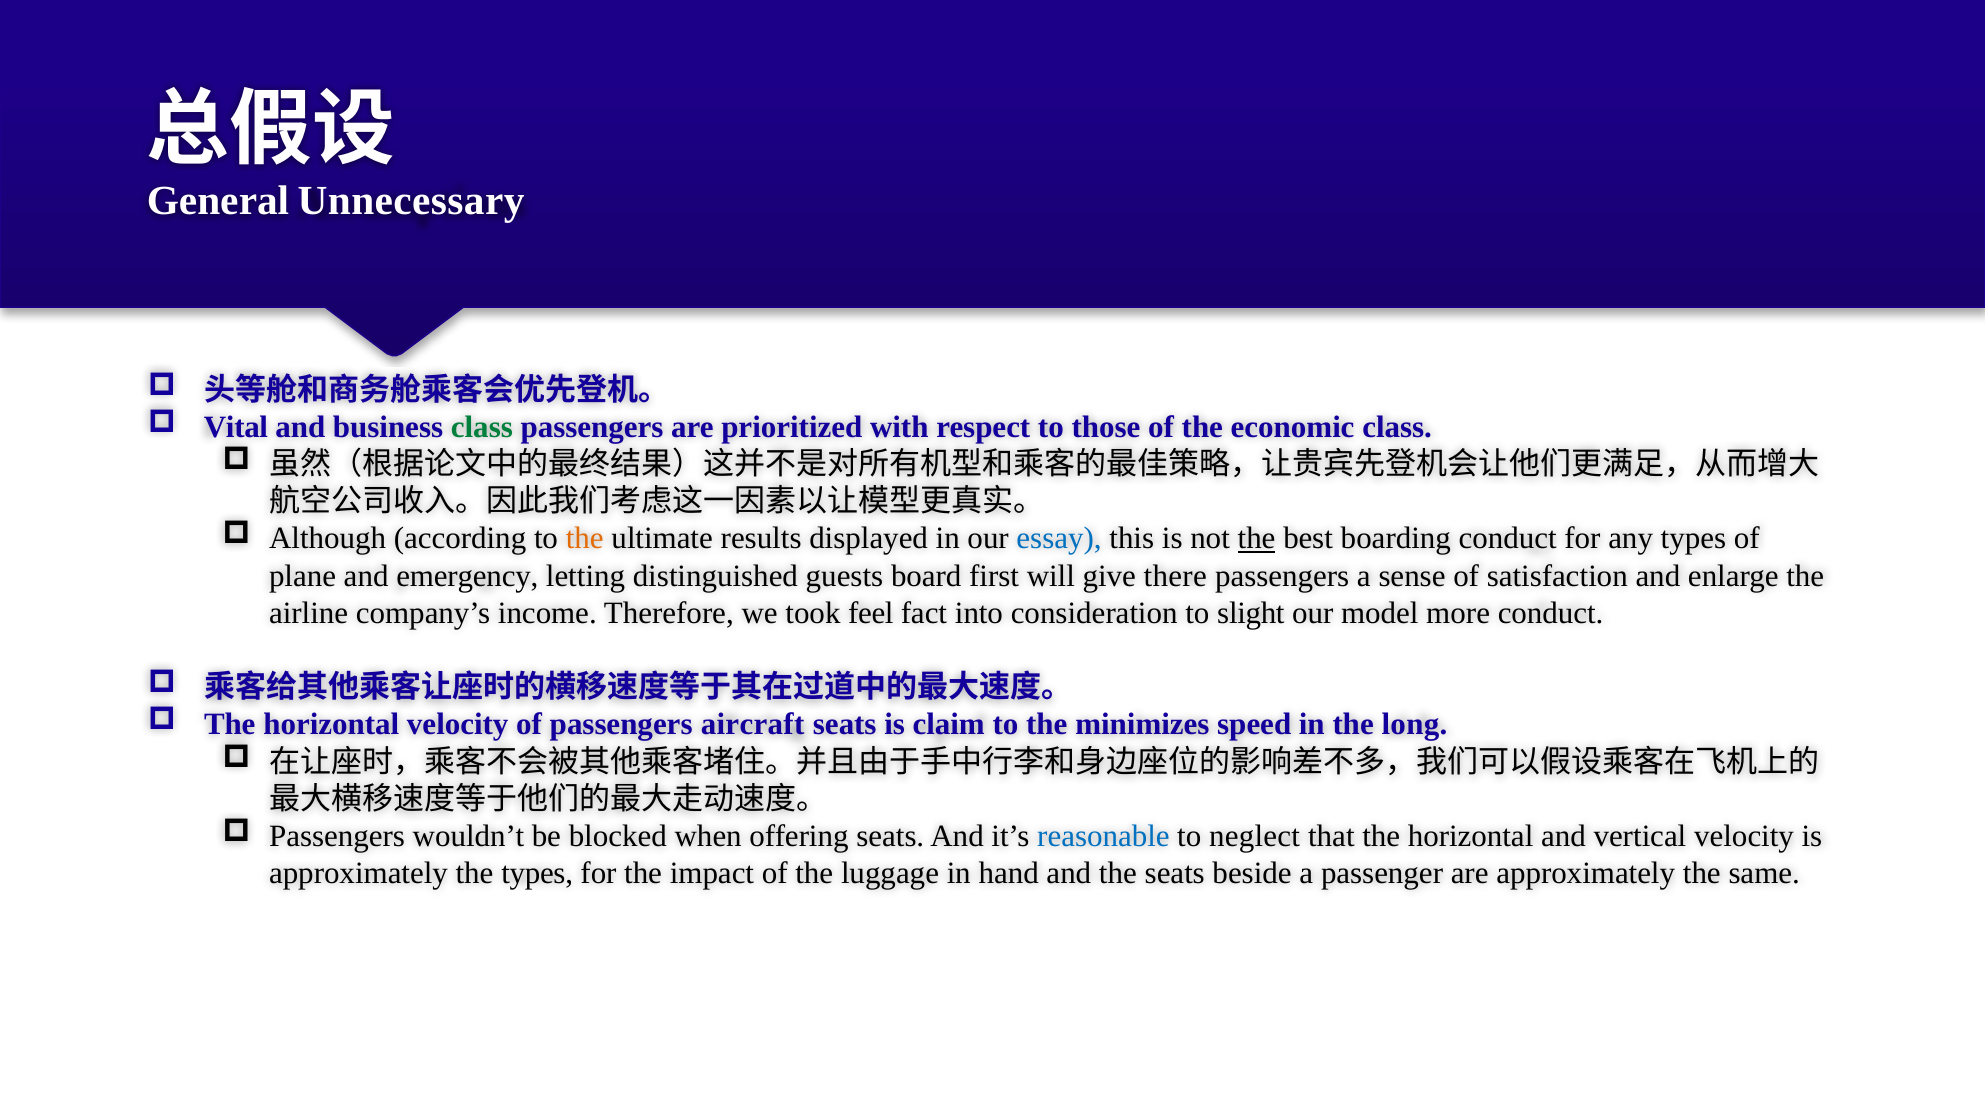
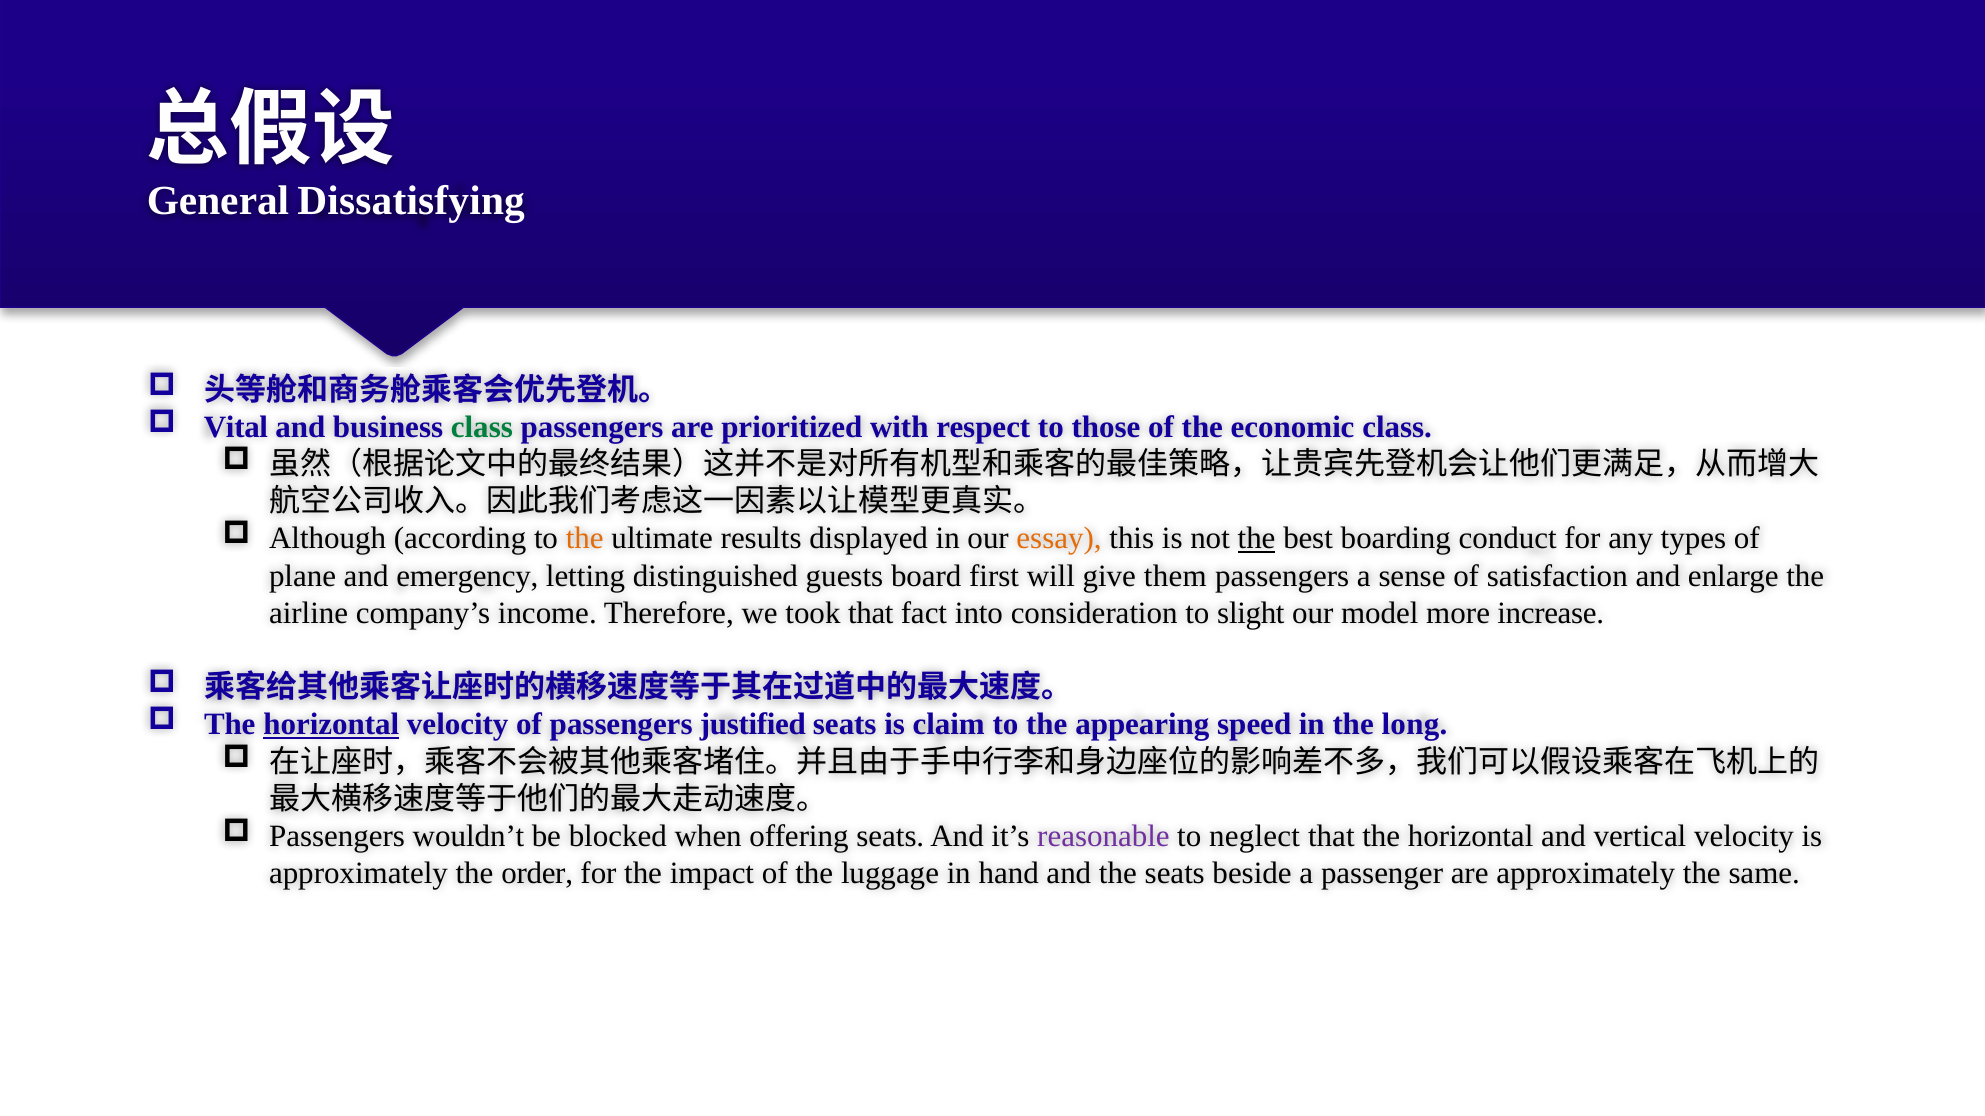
Unnecessary: Unnecessary -> Dissatisfying
essay colour: blue -> orange
there: there -> them
took feel: feel -> that
more conduct: conduct -> increase
horizontal at (331, 725) underline: none -> present
aircraft: aircraft -> justified
minimizes: minimizes -> appearing
reasonable colour: blue -> purple
the types: types -> order
